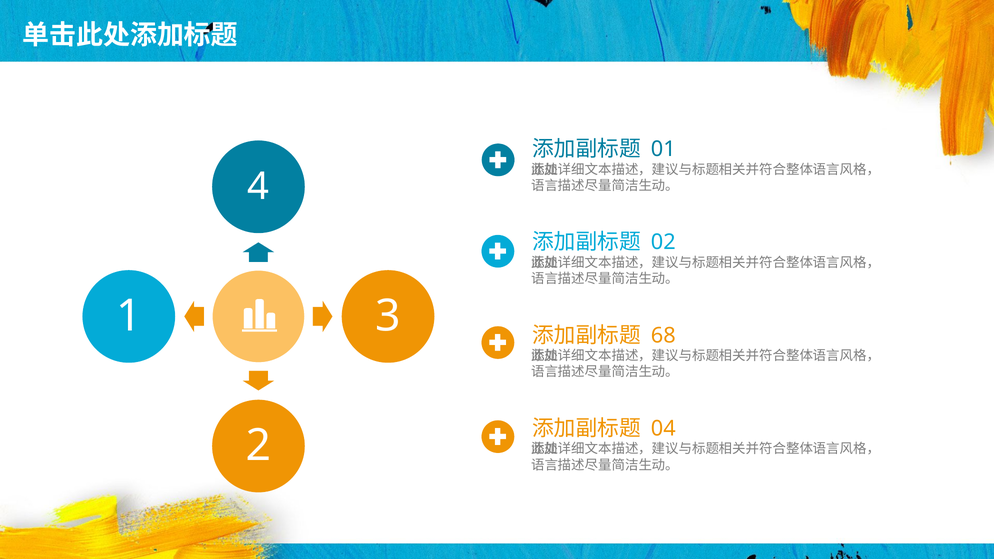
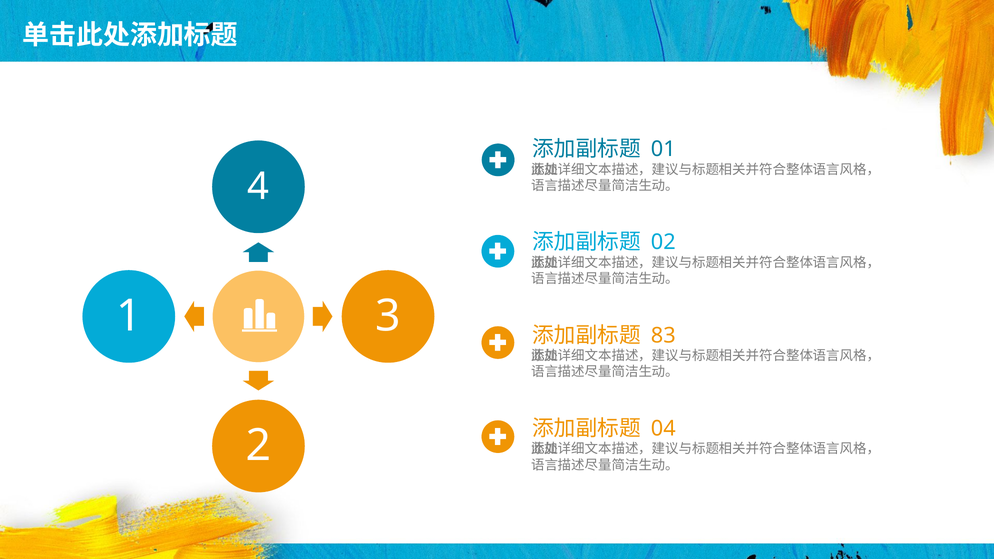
68: 68 -> 83
